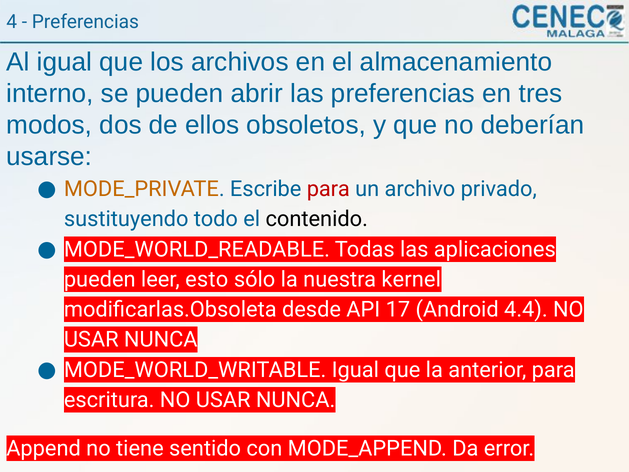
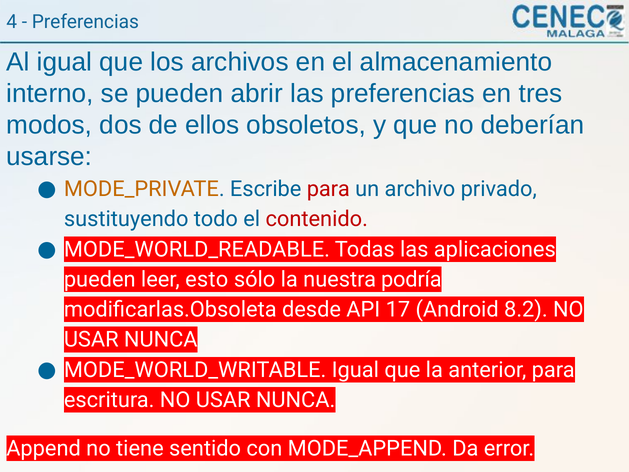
contenido colour: black -> red
kernel: kernel -> podría
4.4: 4.4 -> 8.2
